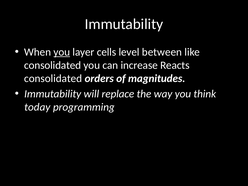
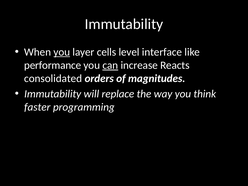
between: between -> interface
consolidated at (53, 65): consolidated -> performance
can underline: none -> present
today: today -> faster
